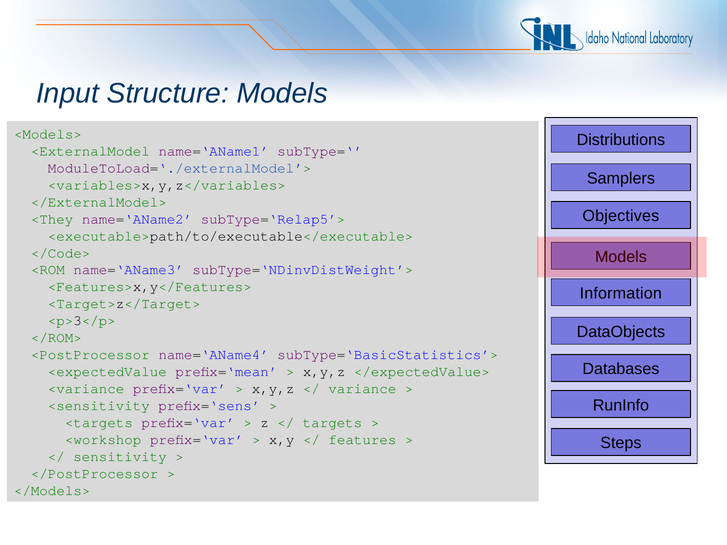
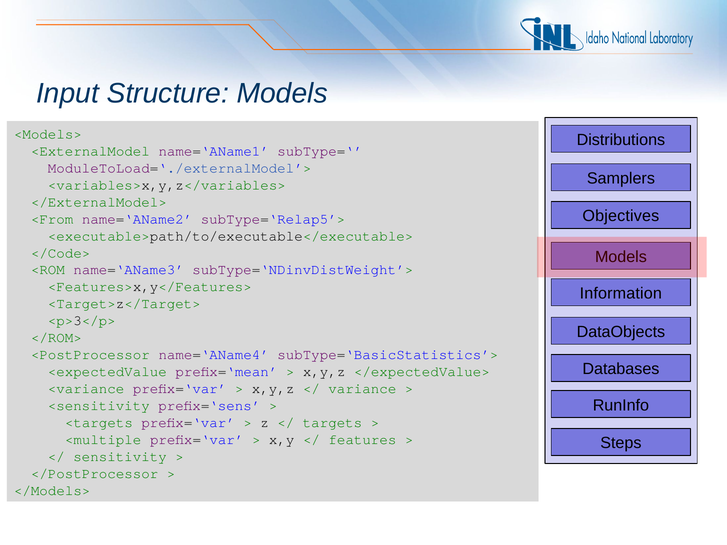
<They: <They -> <From
<workshop: <workshop -> <multiple
